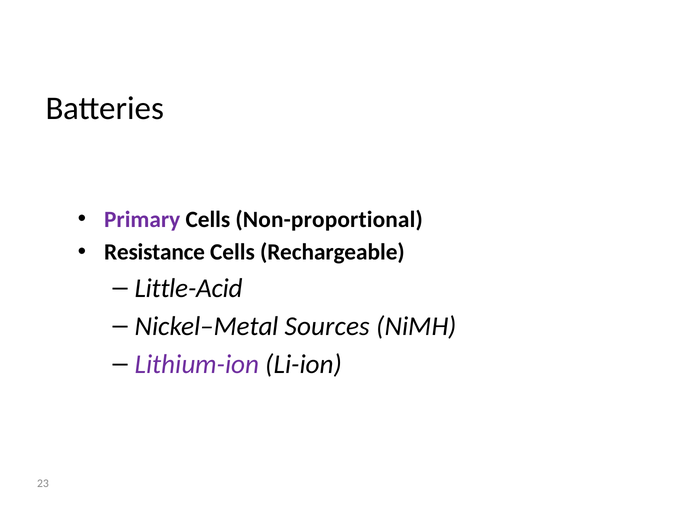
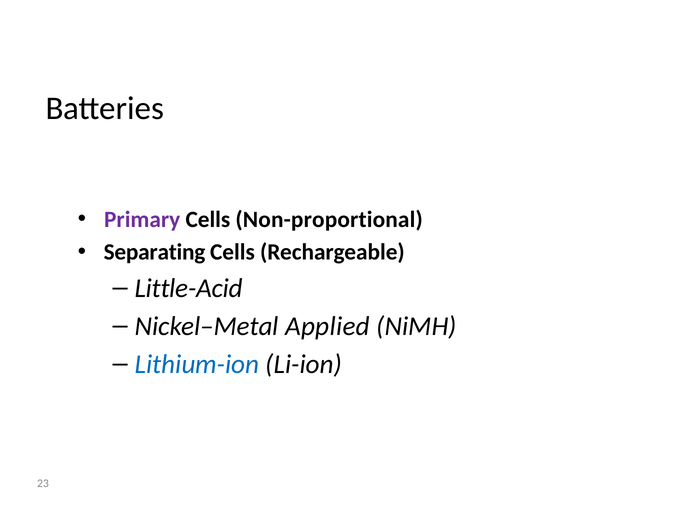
Resistance: Resistance -> Separating
Sources: Sources -> Applied
Lithium-ion colour: purple -> blue
